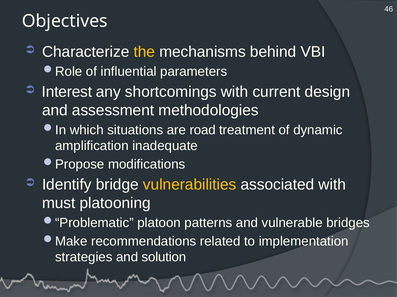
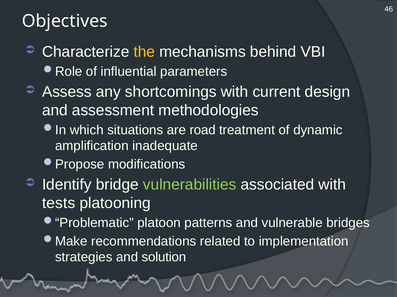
Interest: Interest -> Assess
vulnerabilities colour: yellow -> light green
must: must -> tests
